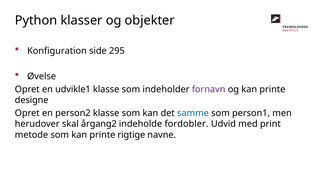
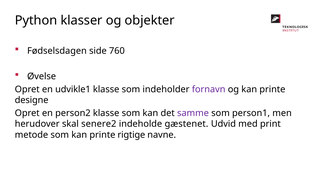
Konfiguration: Konfiguration -> Fødselsdagen
295: 295 -> 760
samme colour: blue -> purple
årgang2: årgang2 -> senere2
fordobler: fordobler -> gæstenet
